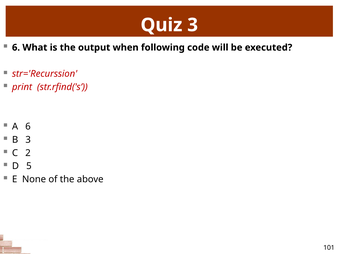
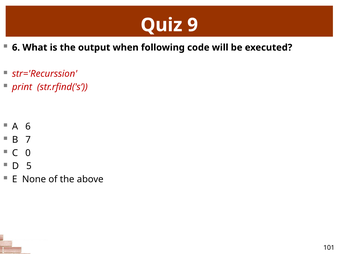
Quiz 3: 3 -> 9
B 3: 3 -> 7
2: 2 -> 0
